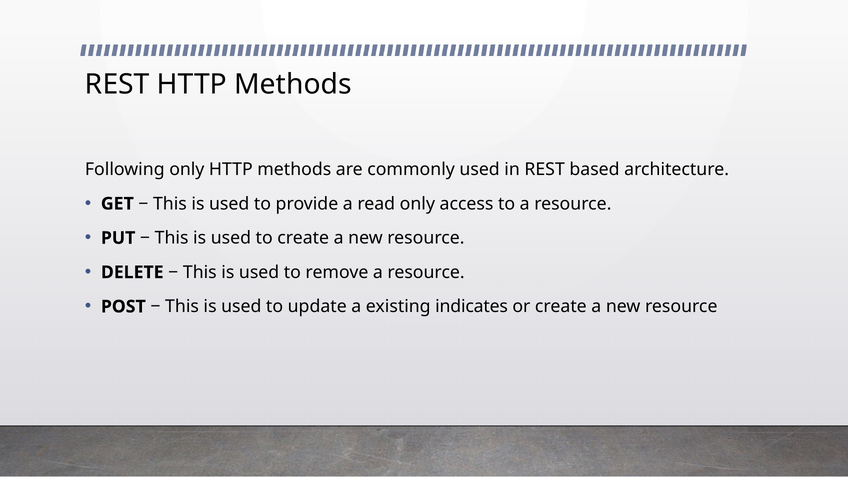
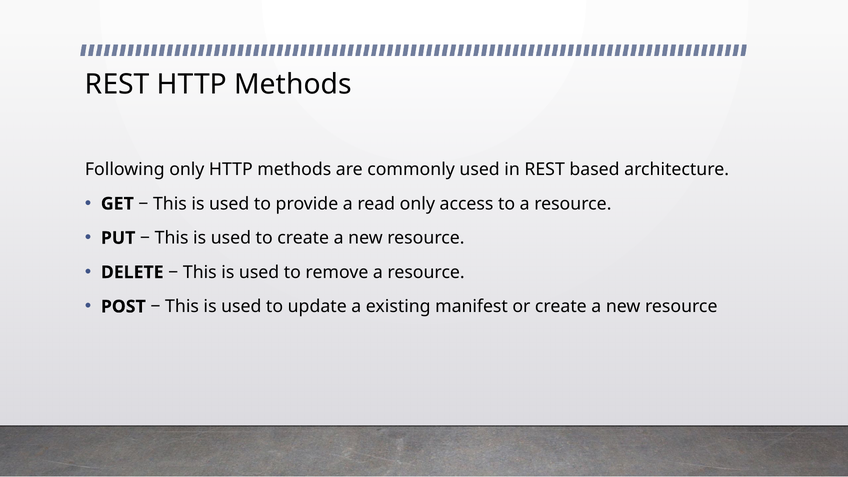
indicates: indicates -> manifest
